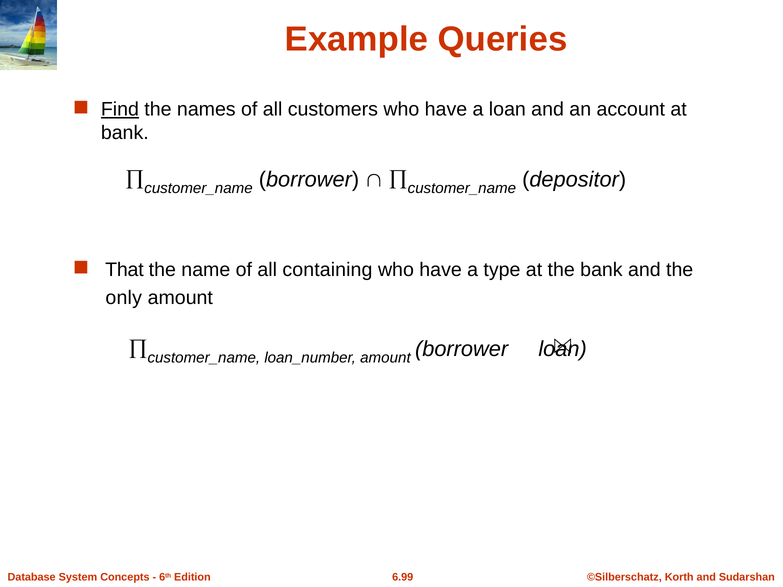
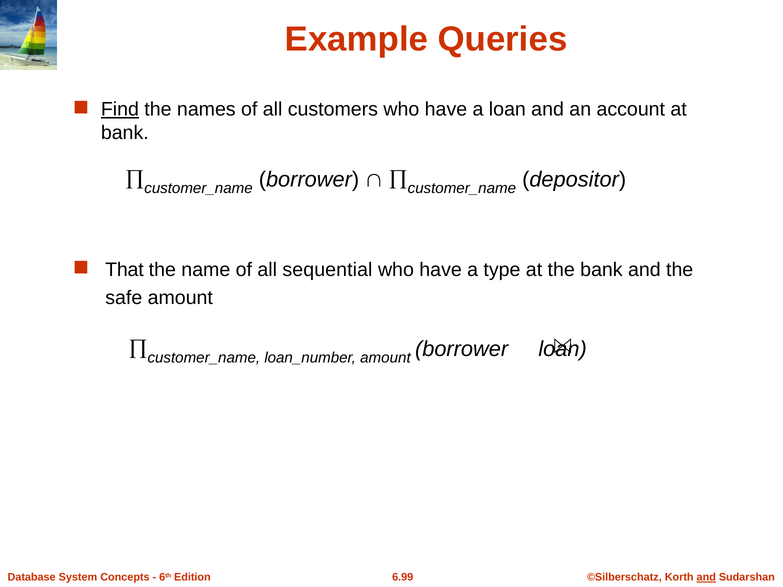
containing: containing -> sequential
only: only -> safe
and at (706, 578) underline: none -> present
